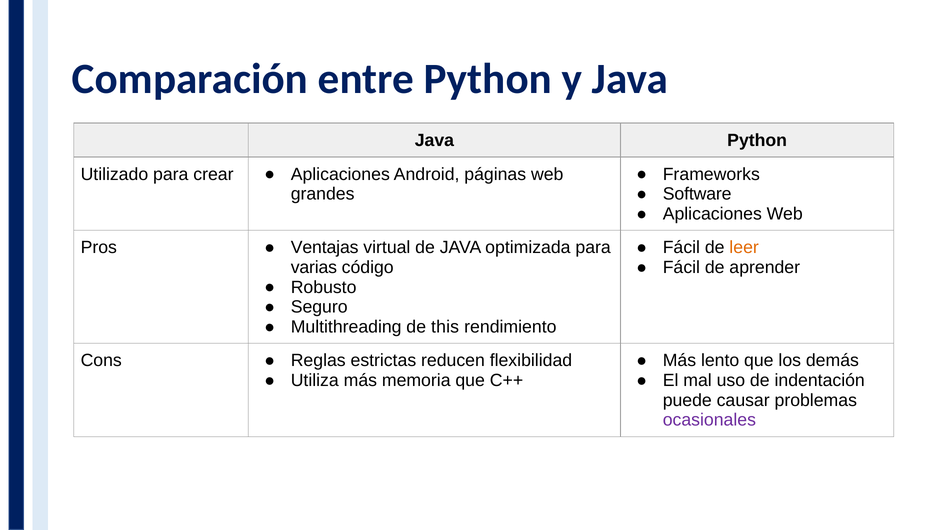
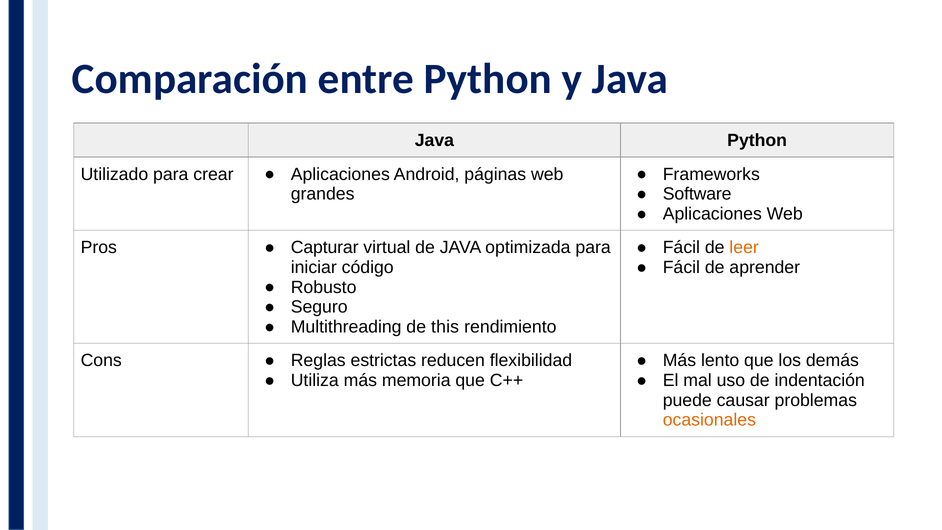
Ventajas: Ventajas -> Capturar
varias: varias -> iniciar
ocasionales colour: purple -> orange
